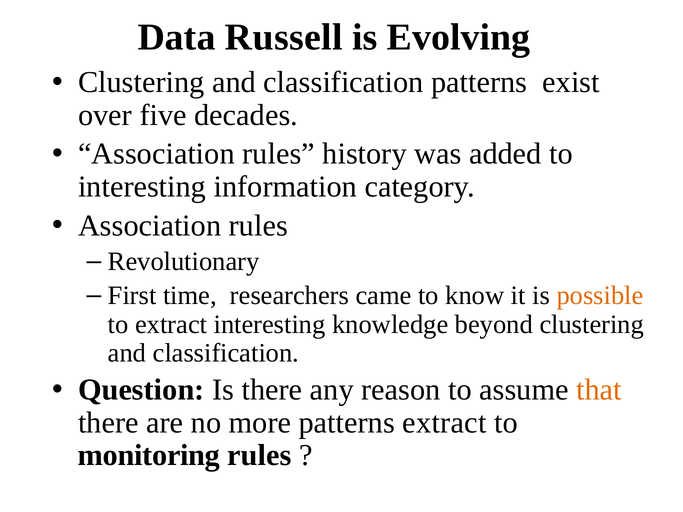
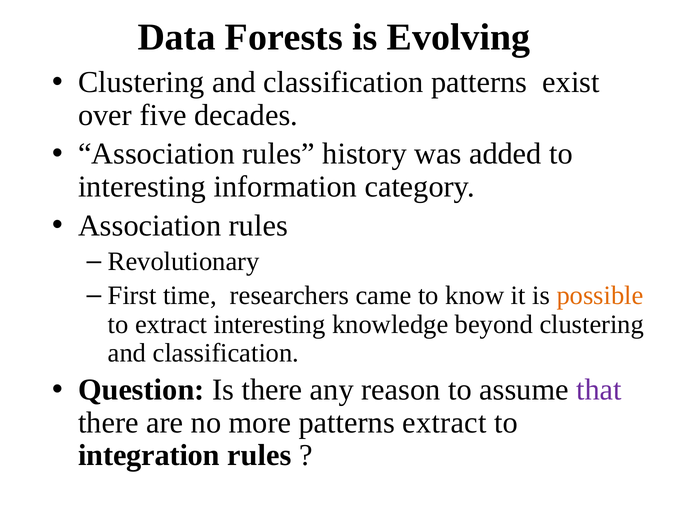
Russell: Russell -> Forests
that colour: orange -> purple
monitoring: monitoring -> integration
